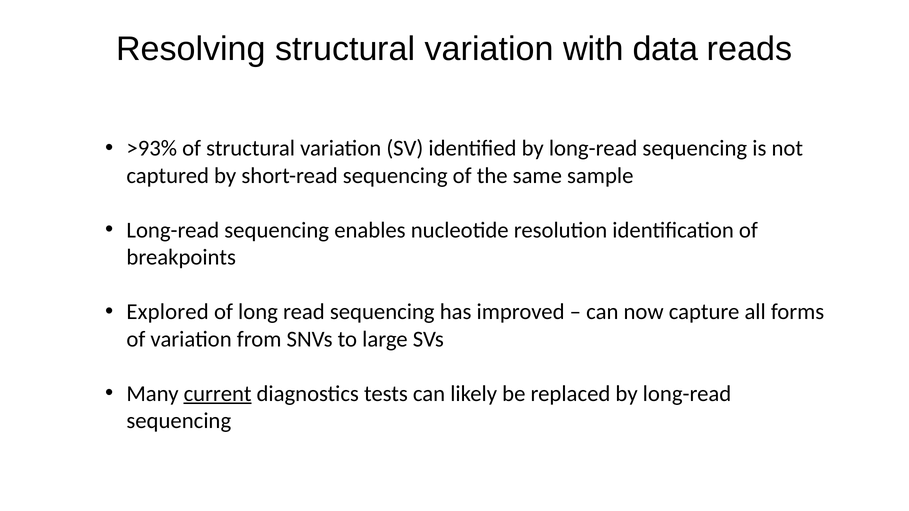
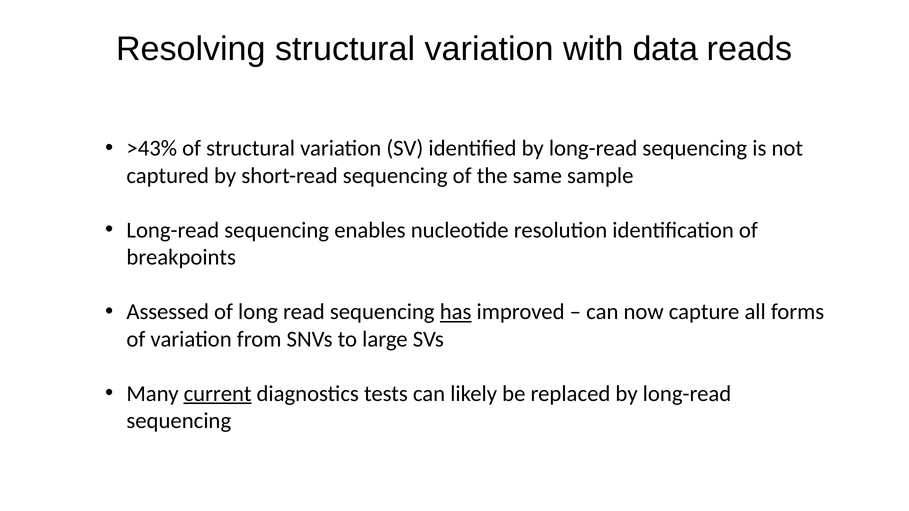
>93%: >93% -> >43%
Explored: Explored -> Assessed
has underline: none -> present
